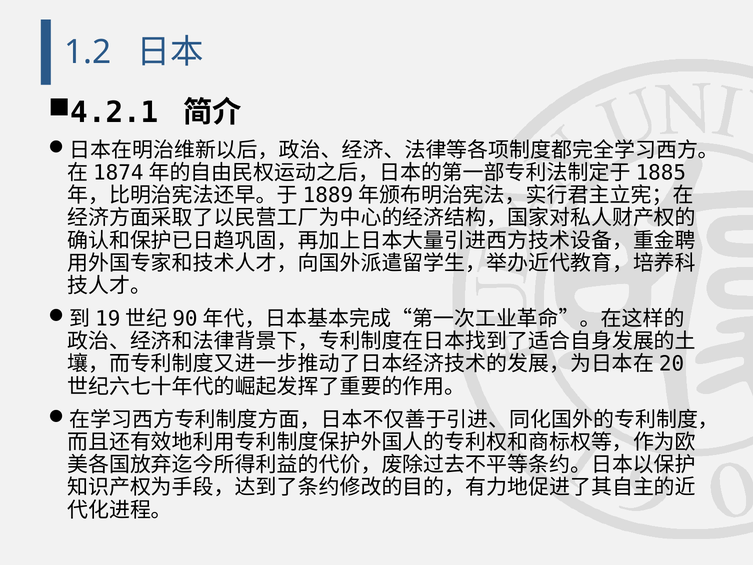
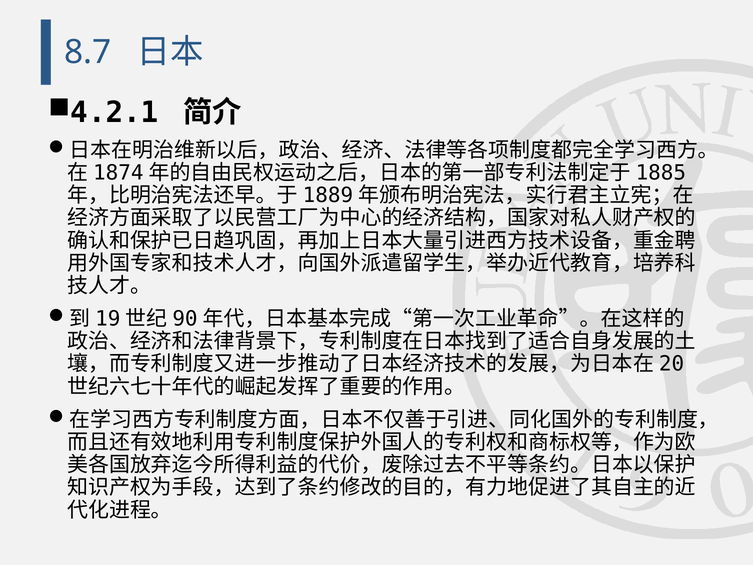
1.2: 1.2 -> 8.7
